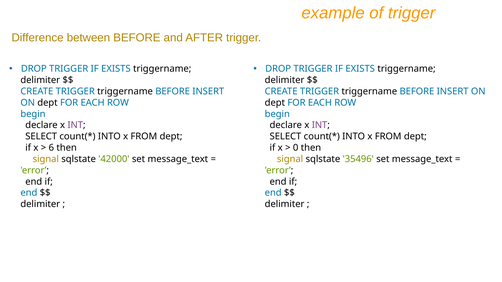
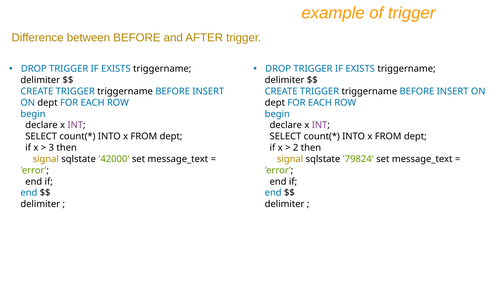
6: 6 -> 3
0: 0 -> 2
35496: 35496 -> 79824
